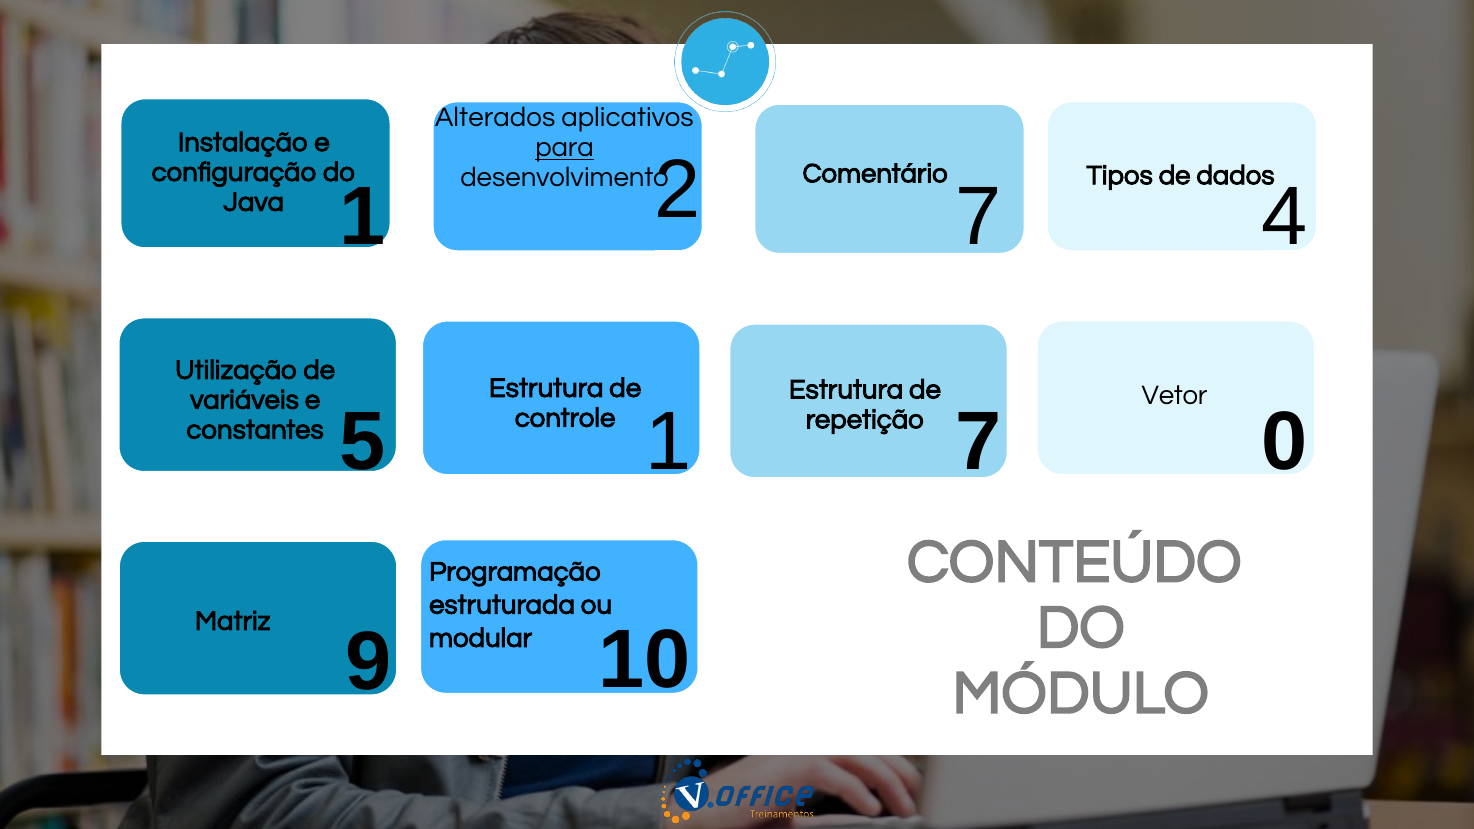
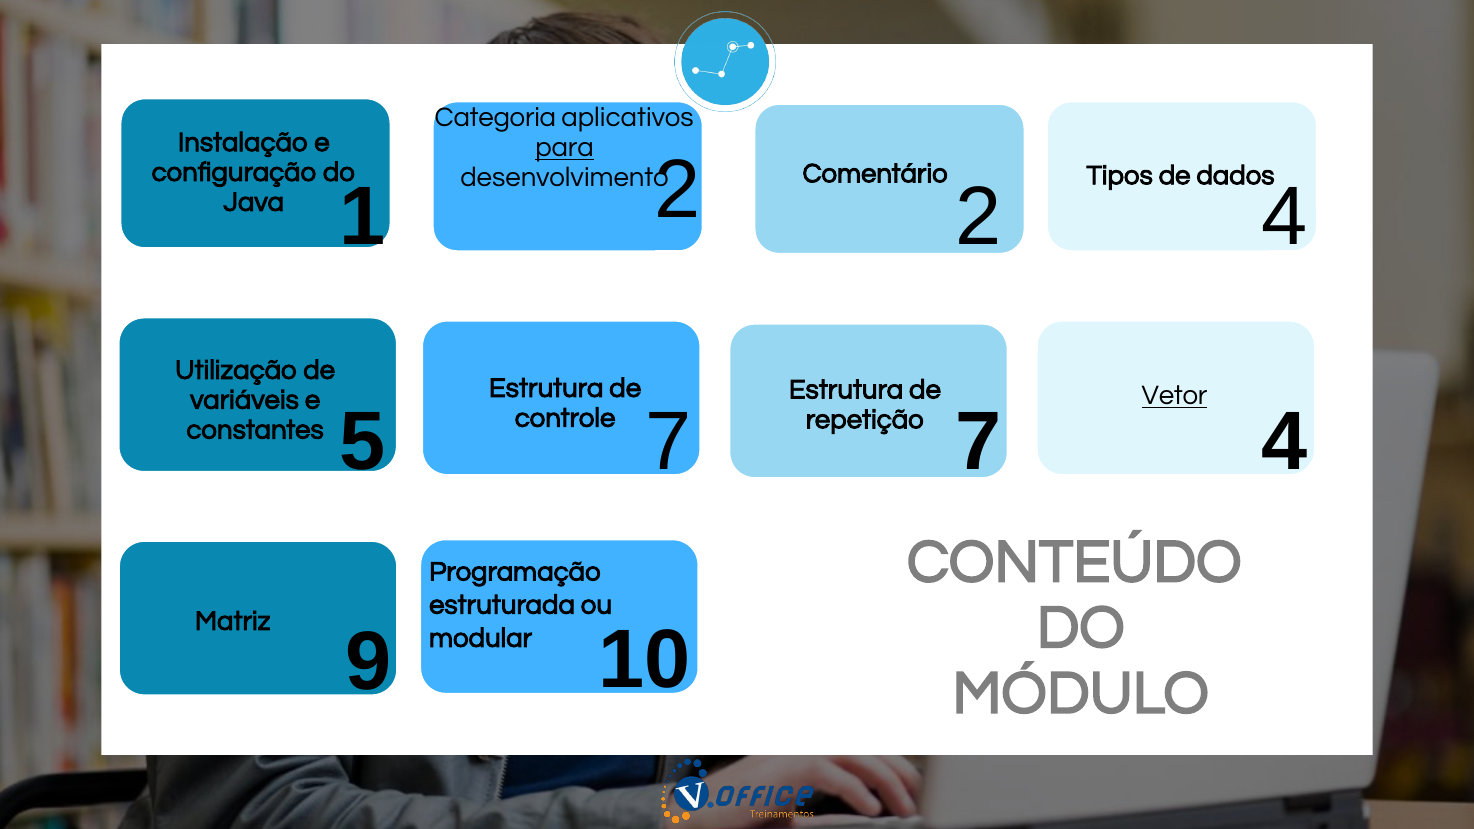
Alterados: Alterados -> Categoria
2 7: 7 -> 2
Vetor underline: none -> present
5 1: 1 -> 7
7 0: 0 -> 4
